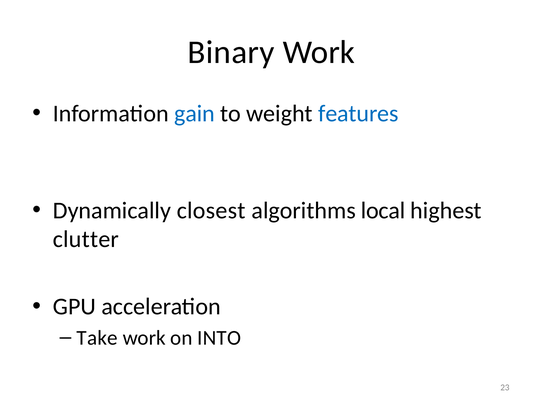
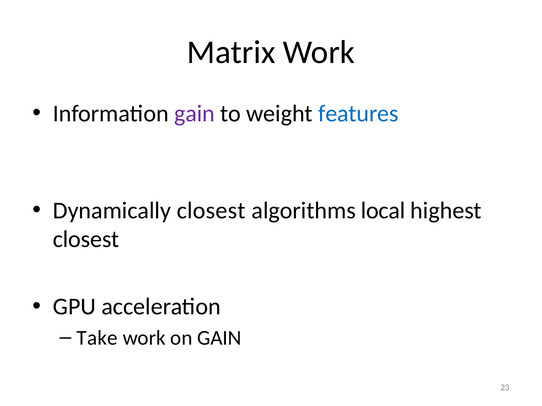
Binary: Binary -> Matrix
gain at (195, 114) colour: blue -> purple
clutter at (86, 240): clutter -> closest
on INTO: INTO -> GAIN
